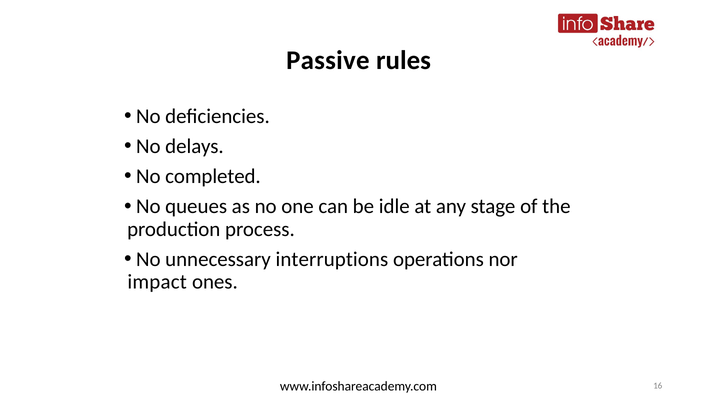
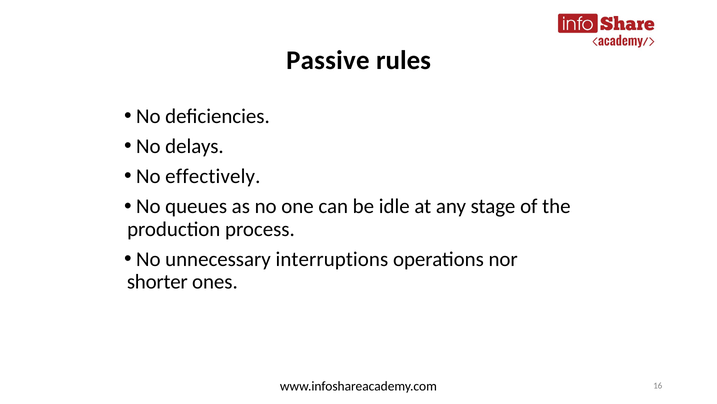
completed: completed -> effectively
impact: impact -> shorter
